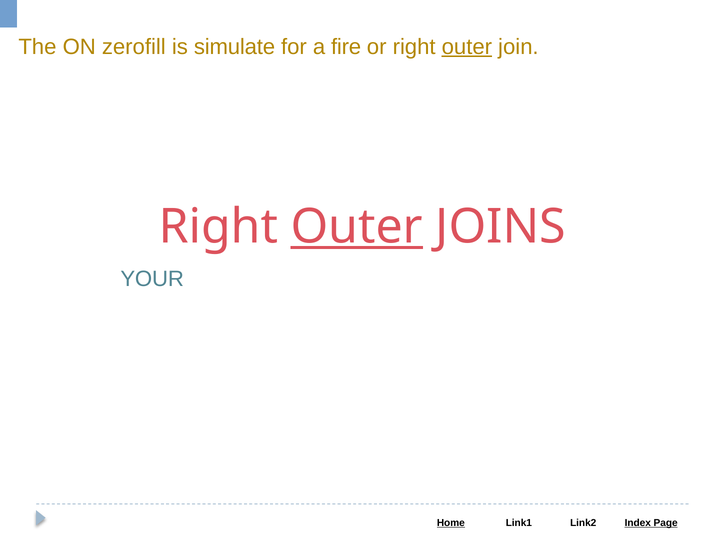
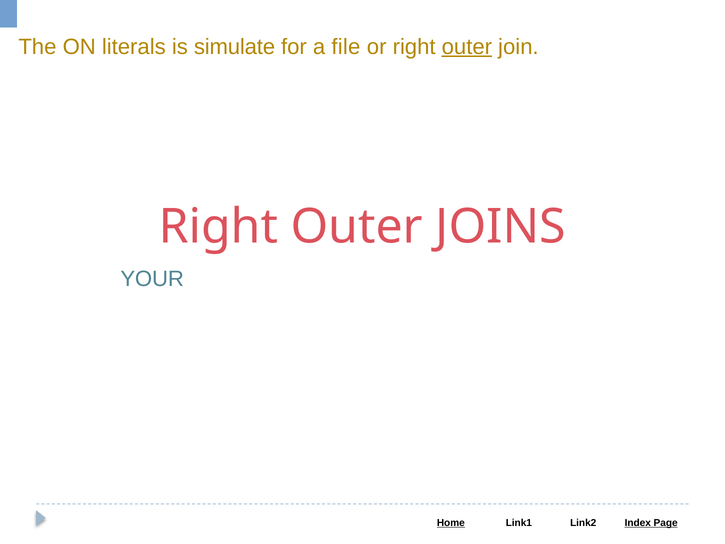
zerofill: zerofill -> literals
fire: fire -> file
Outer at (357, 227) underline: present -> none
